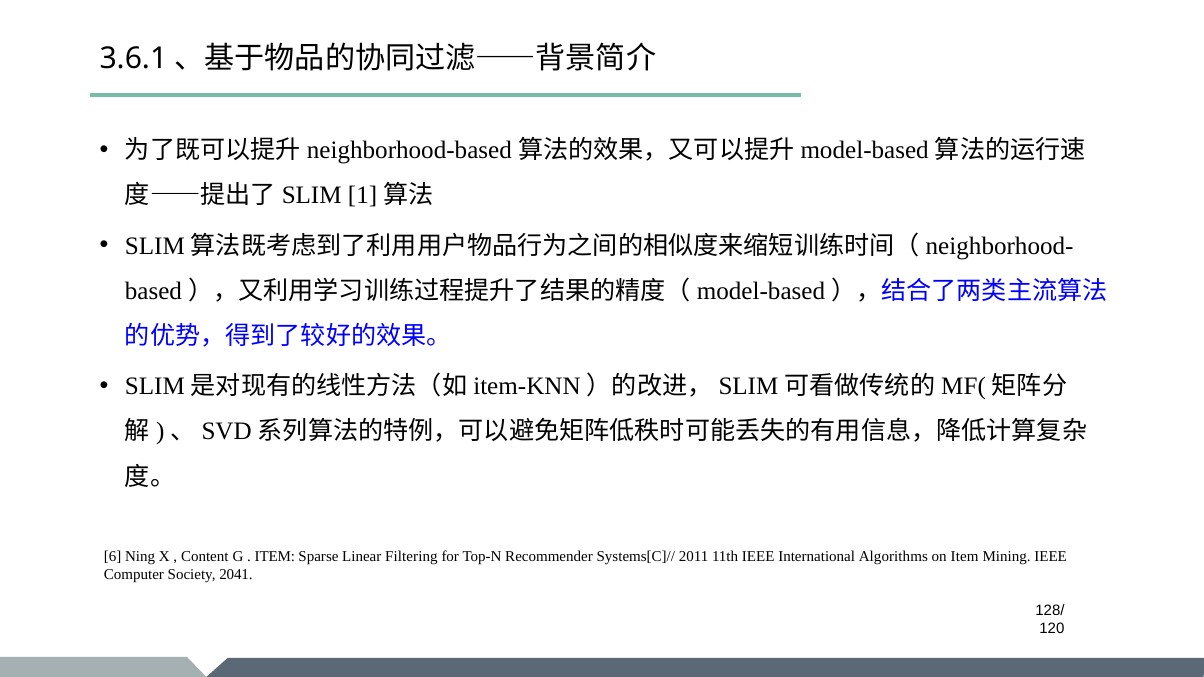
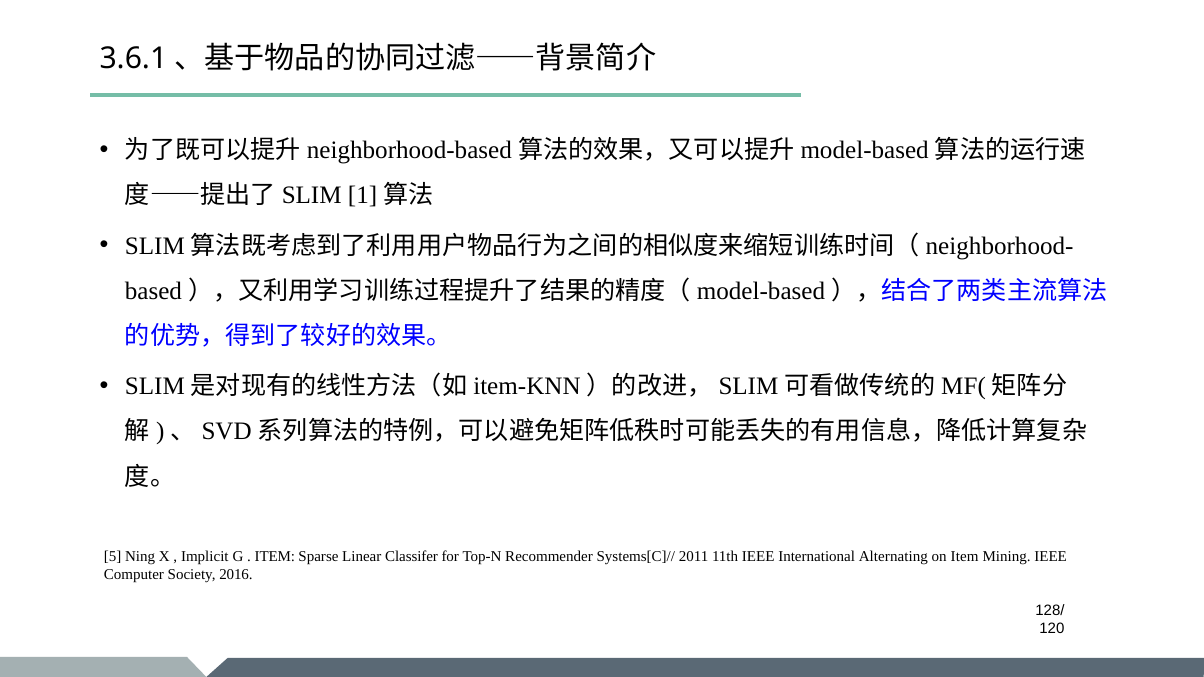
6: 6 -> 5
Content: Content -> Implicit
Filtering: Filtering -> Classifer
Algorithms: Algorithms -> Alternating
2041: 2041 -> 2016
